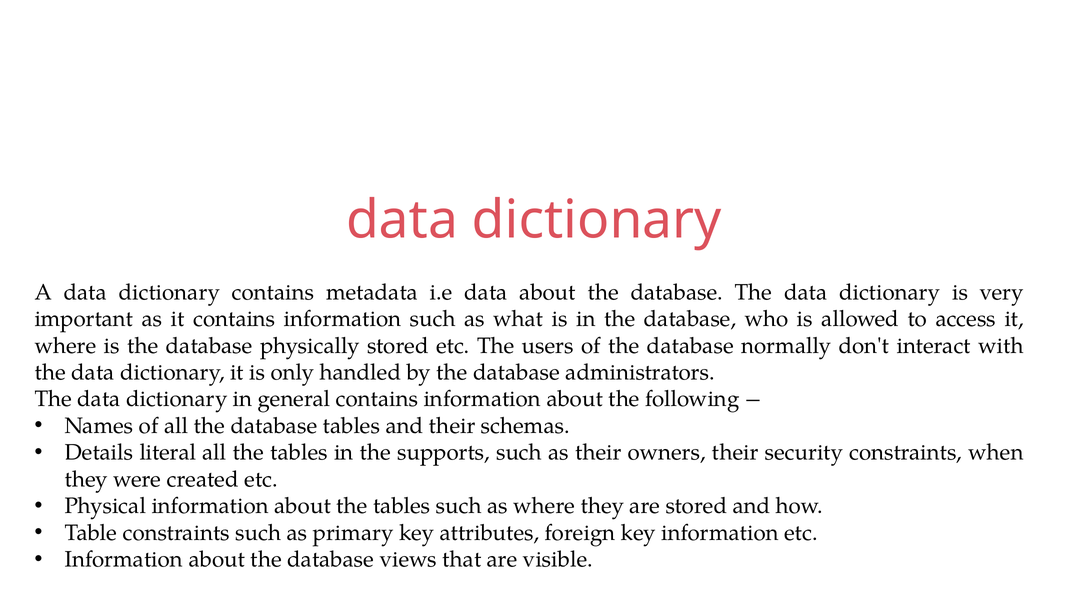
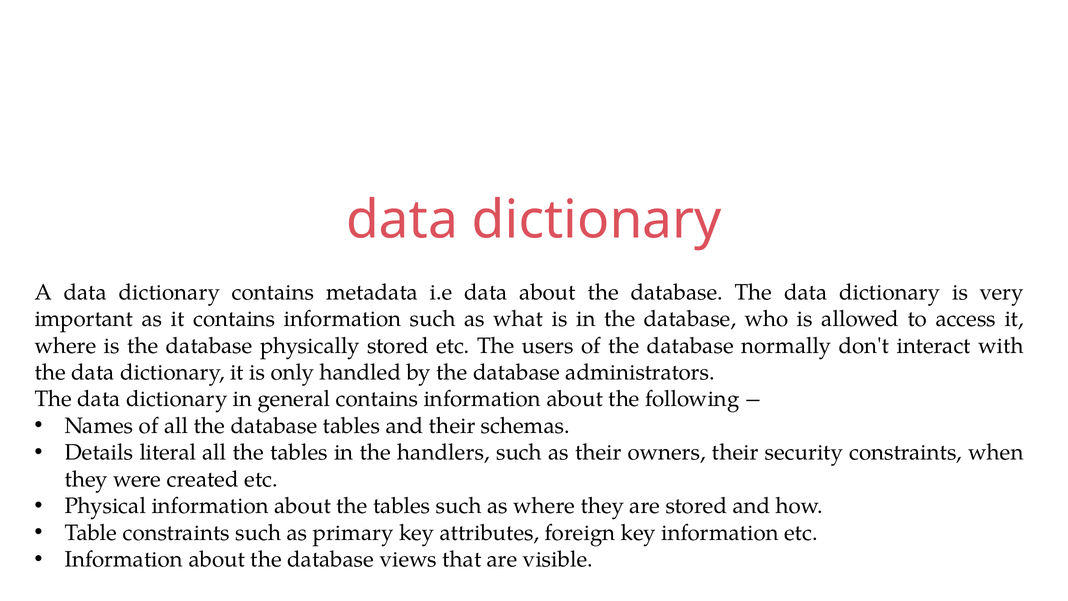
supports: supports -> handlers
